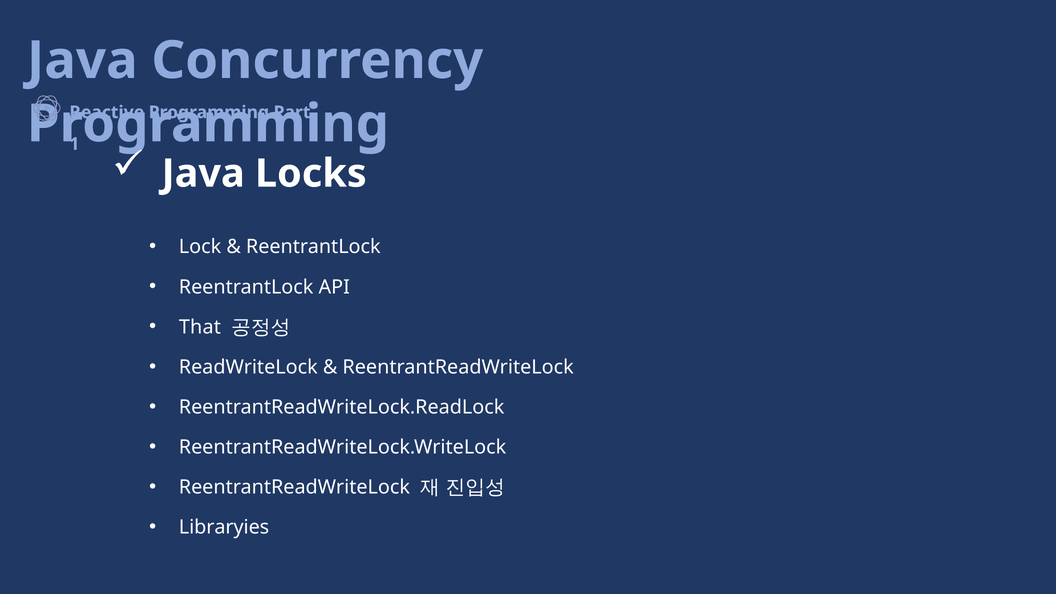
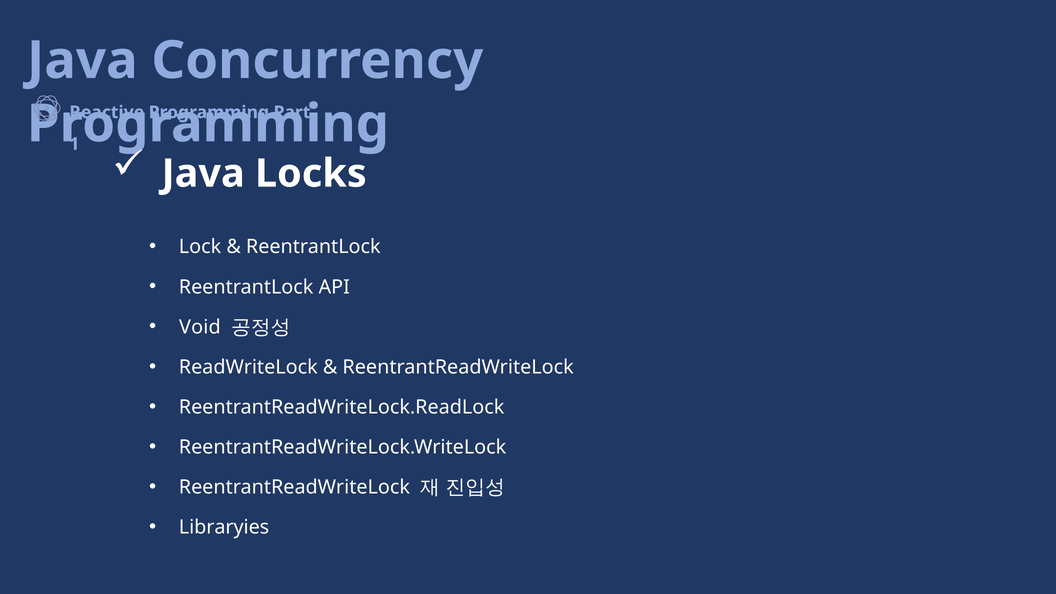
That: That -> Void
